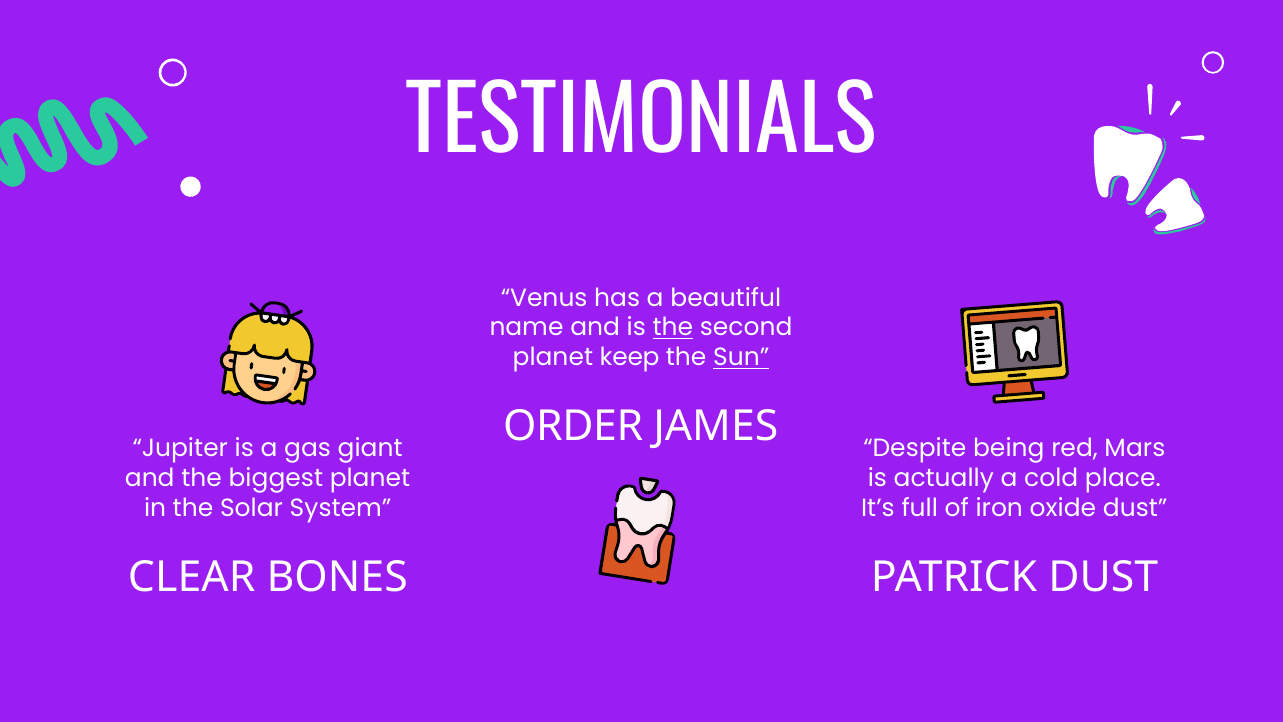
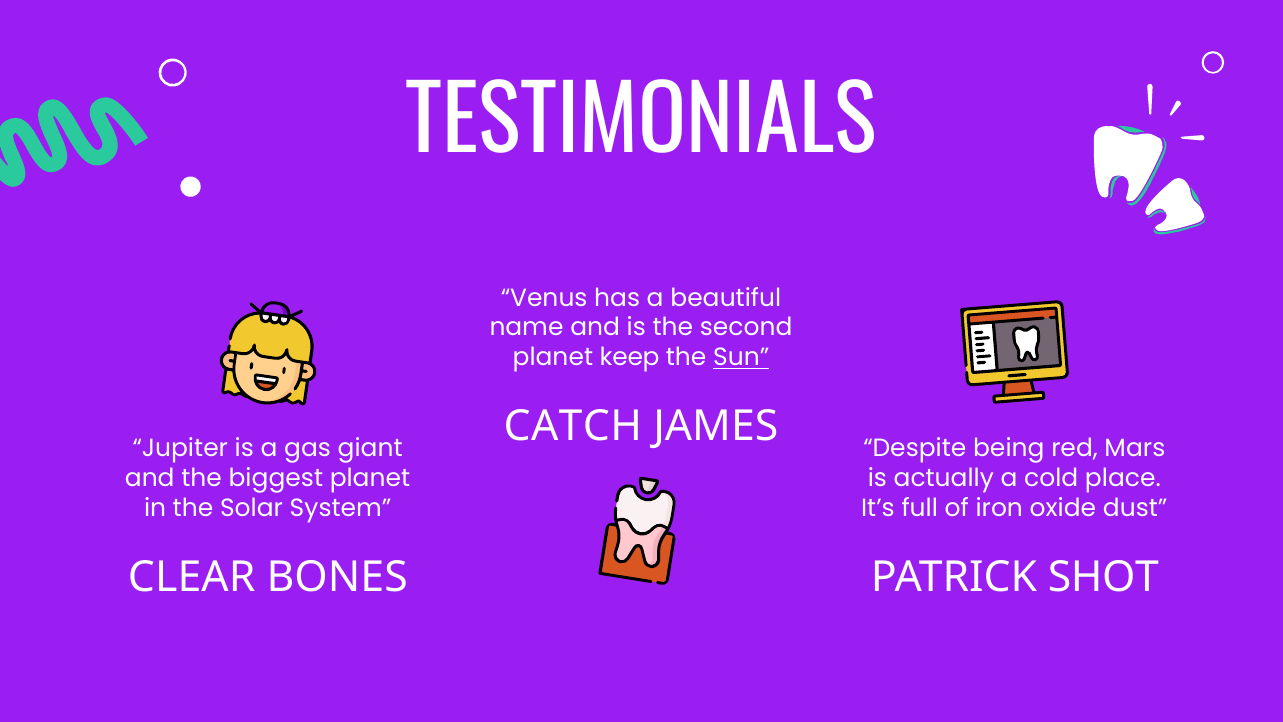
the at (673, 328) underline: present -> none
ORDER: ORDER -> CATCH
PATRICK DUST: DUST -> SHOT
